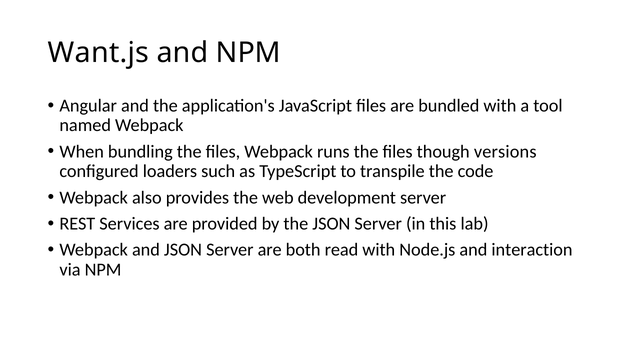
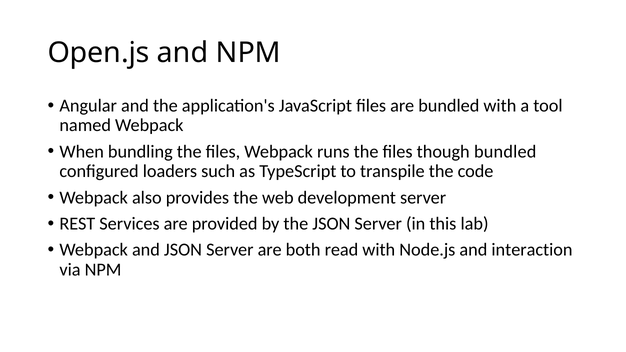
Want.js: Want.js -> Open.js
though versions: versions -> bundled
